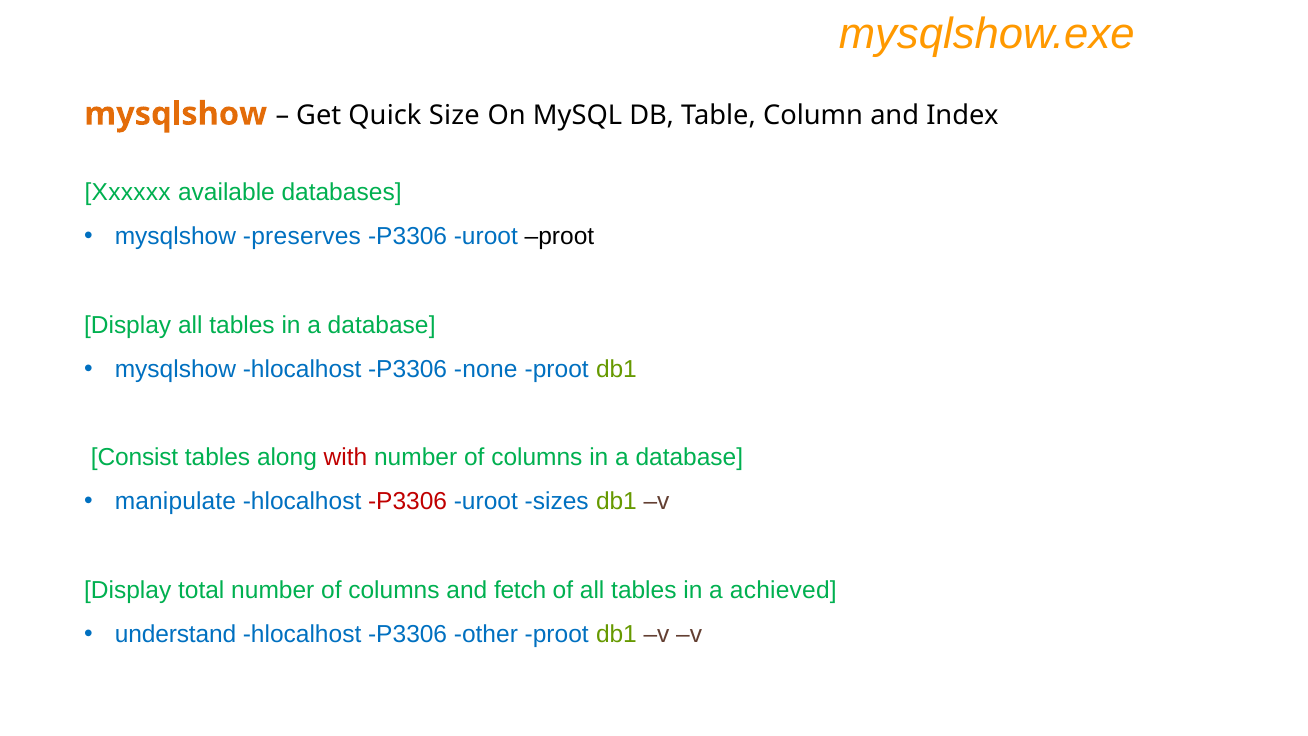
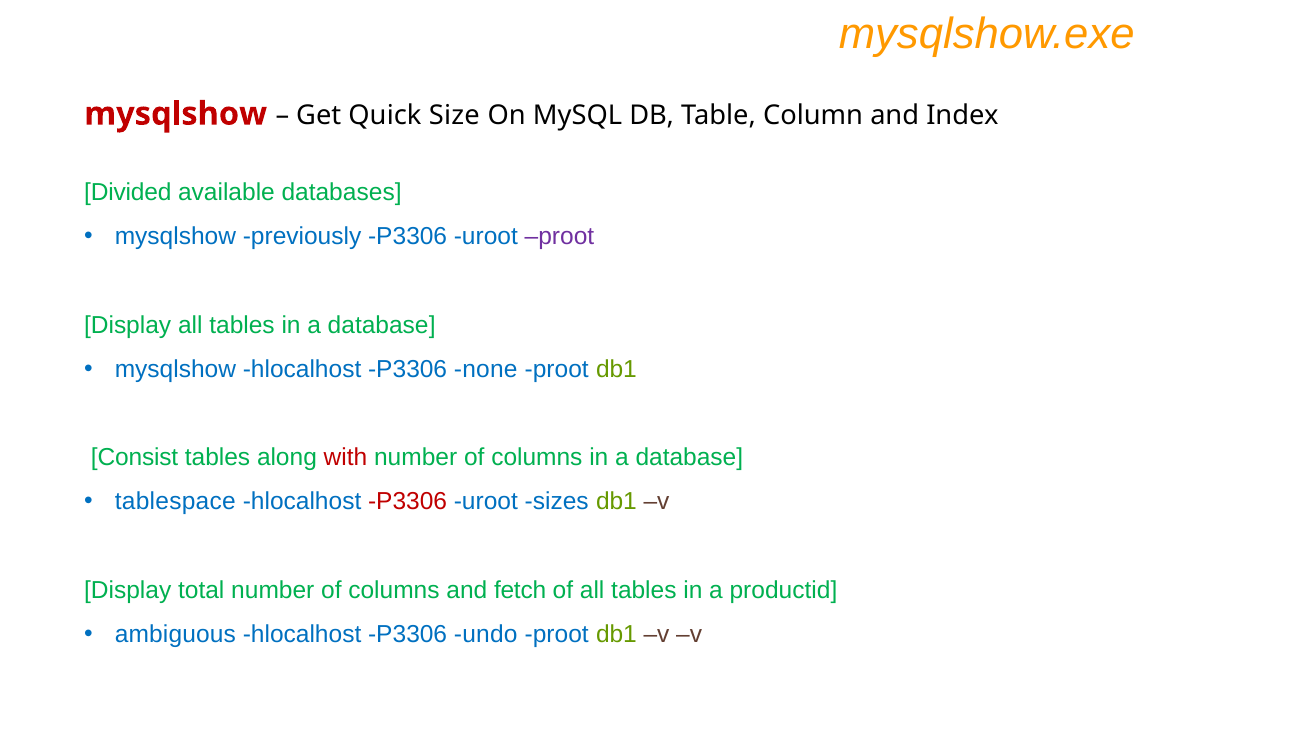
mysqlshow at (176, 114) colour: orange -> red
Xxxxxx: Xxxxxx -> Divided
preserves: preserves -> previously
proot at (559, 237) colour: black -> purple
manipulate: manipulate -> tablespace
achieved: achieved -> productid
understand: understand -> ambiguous
other: other -> undo
